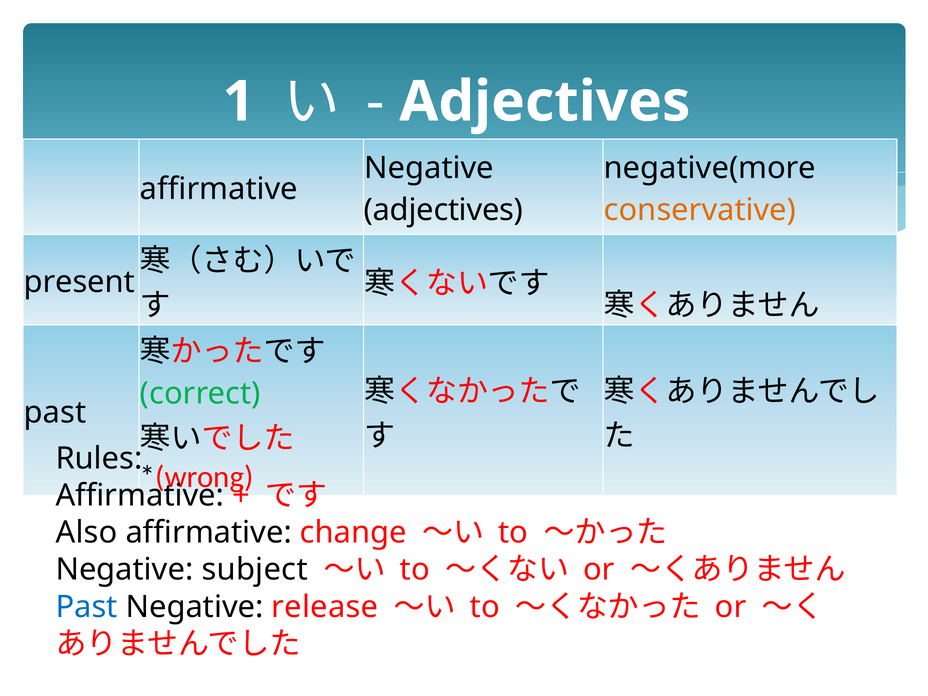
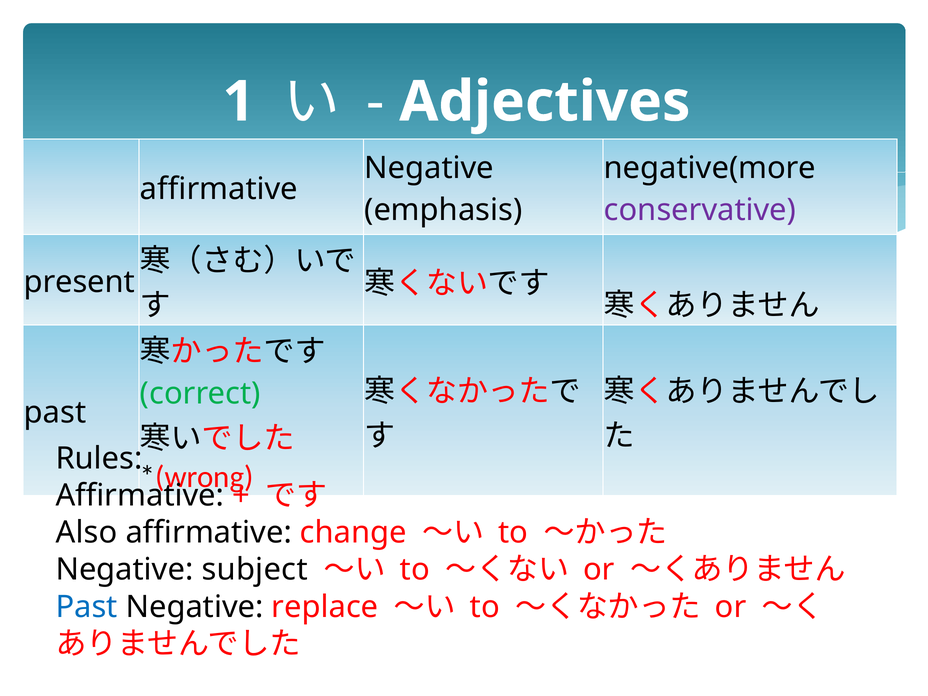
adjectives at (443, 210): adjectives -> emphasis
conservative colour: orange -> purple
release: release -> replace
